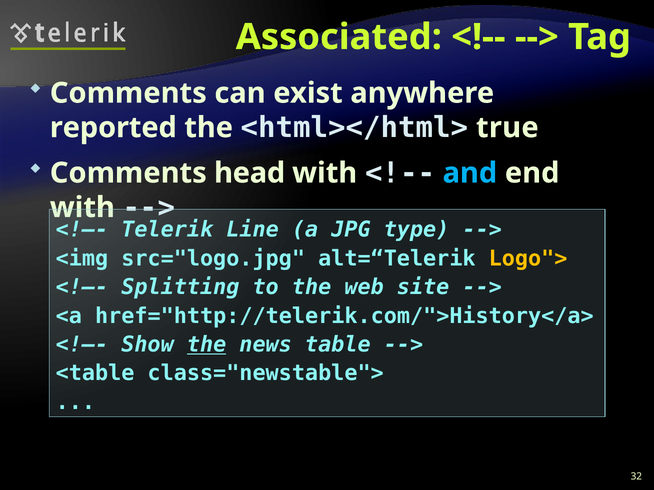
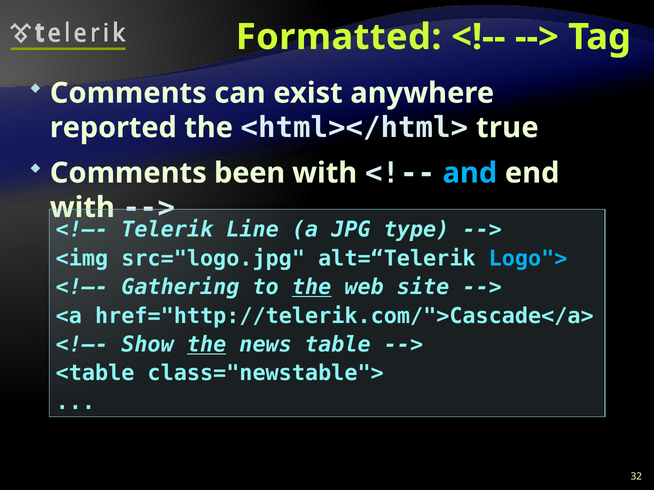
Associated: Associated -> Formatted
head: head -> been
Logo"> colour: yellow -> light blue
Splitting: Splitting -> Gathering
the at (312, 287) underline: none -> present
href="http://telerik.com/">History</a>: href="http://telerik.com/">History</a> -> href="http://telerik.com/">Cascade</a>
